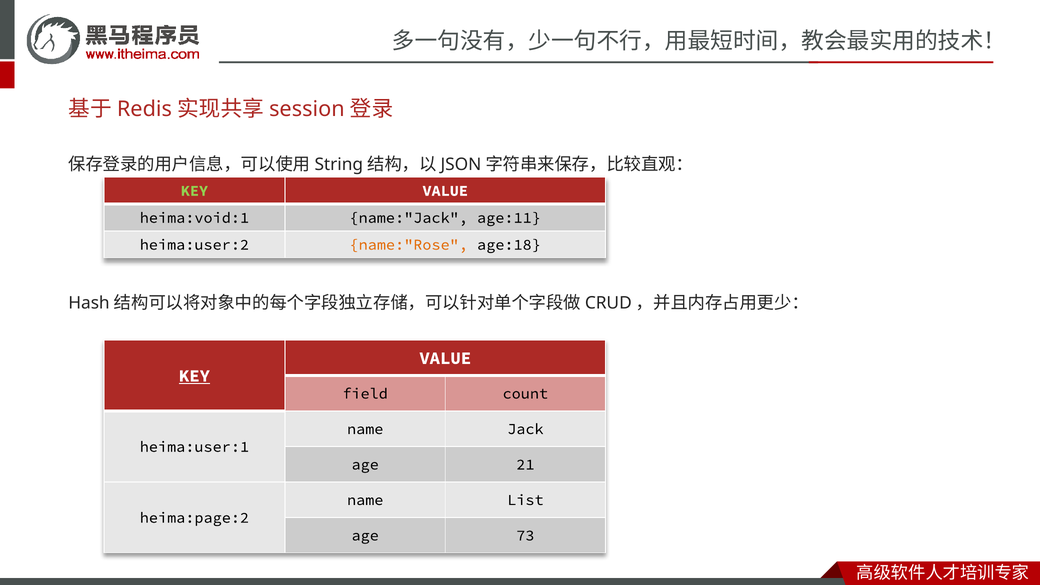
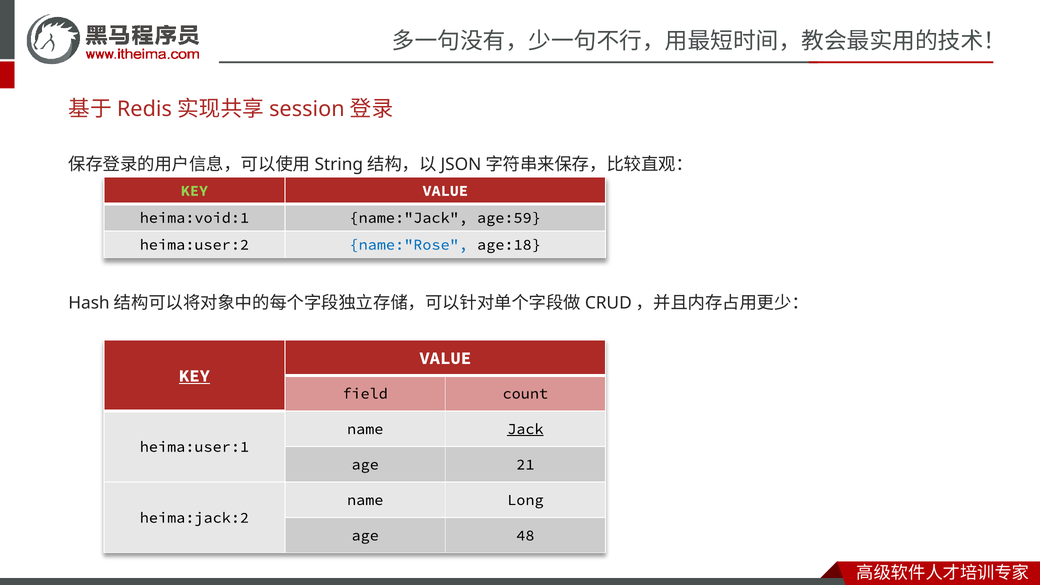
age:11: age:11 -> age:59
name:"Rose colour: orange -> blue
Jack underline: none -> present
List: List -> Long
heima:page:2: heima:page:2 -> heima:jack:2
73: 73 -> 48
